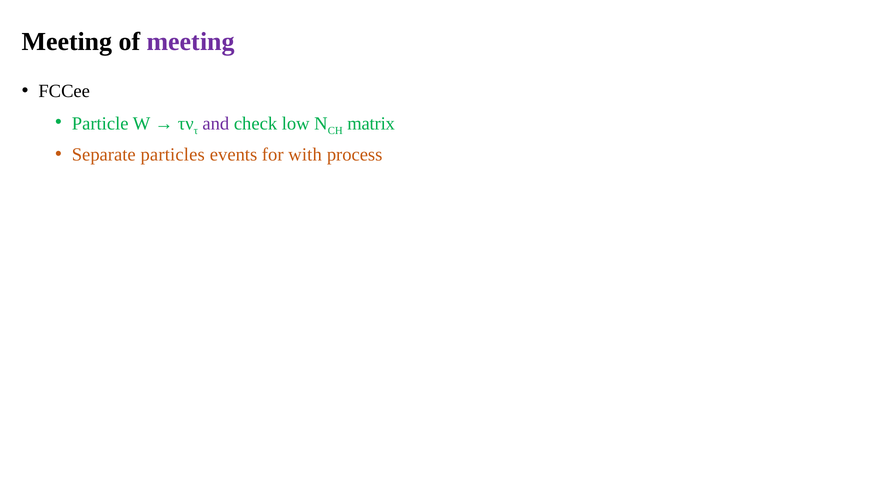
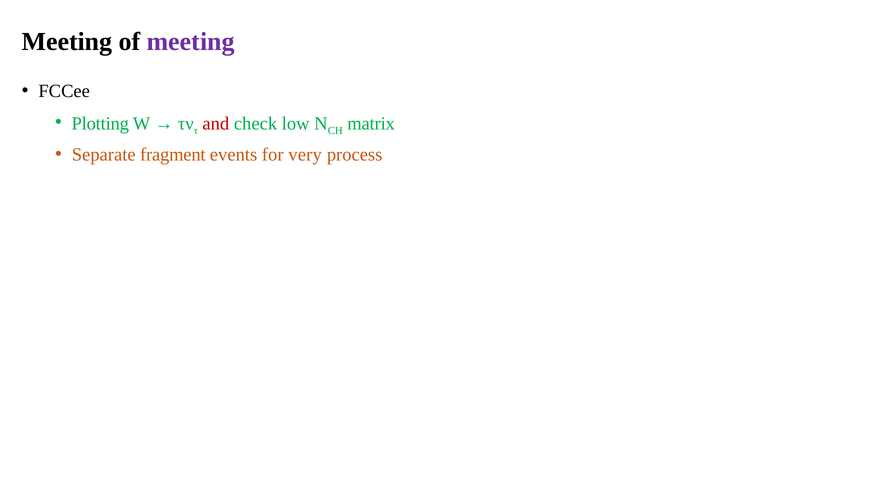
Particle: Particle -> Plotting
and colour: purple -> red
particles: particles -> fragment
with: with -> very
